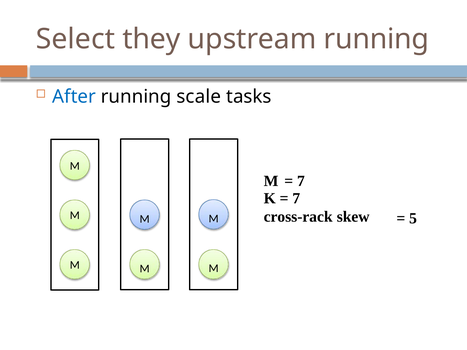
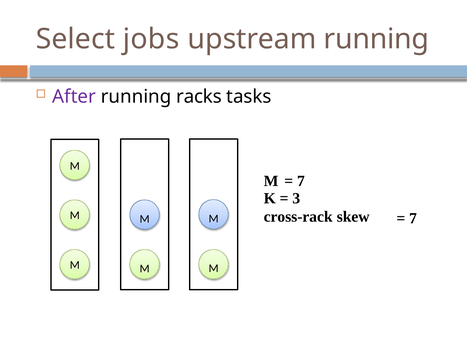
they: they -> jobs
After colour: blue -> purple
scale: scale -> racks
7 at (296, 199): 7 -> 3
5 at (413, 218): 5 -> 7
